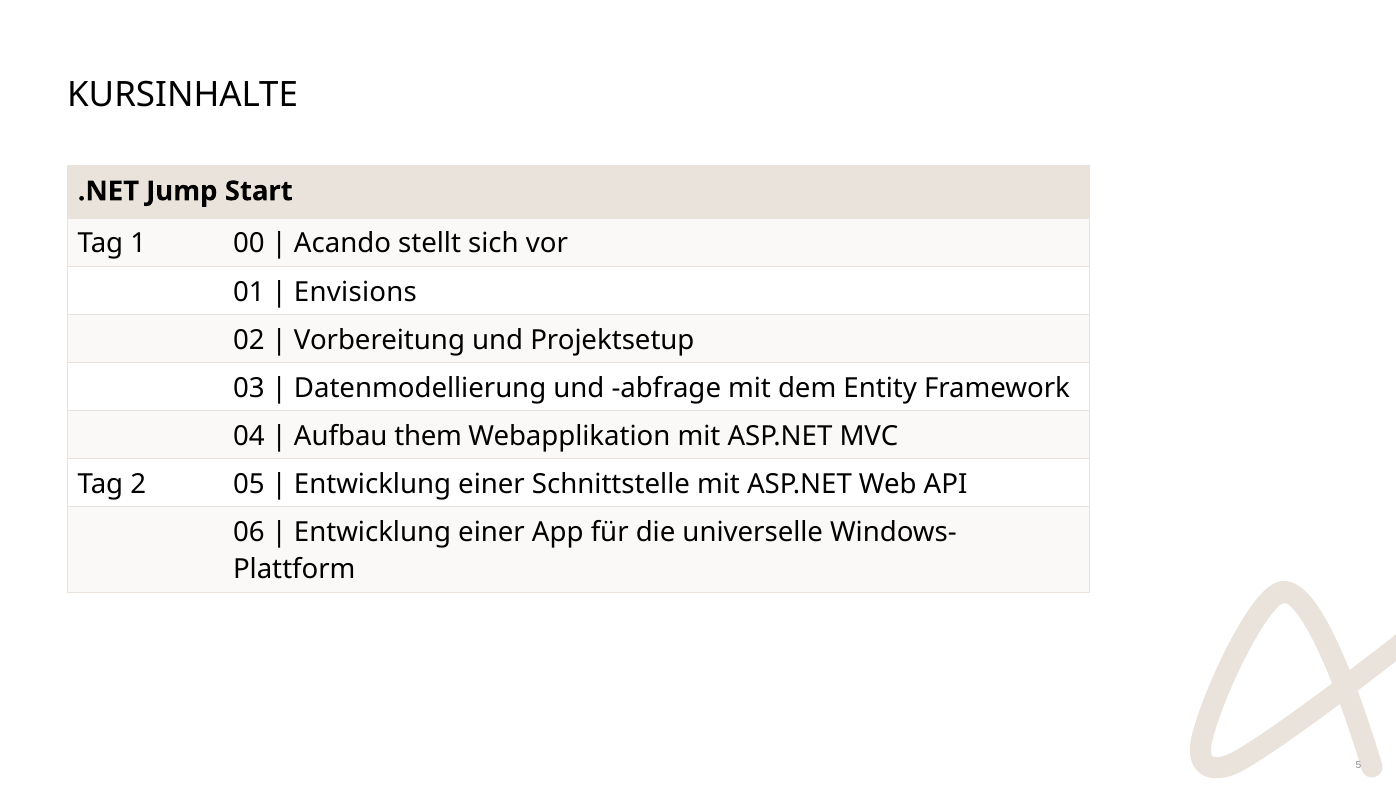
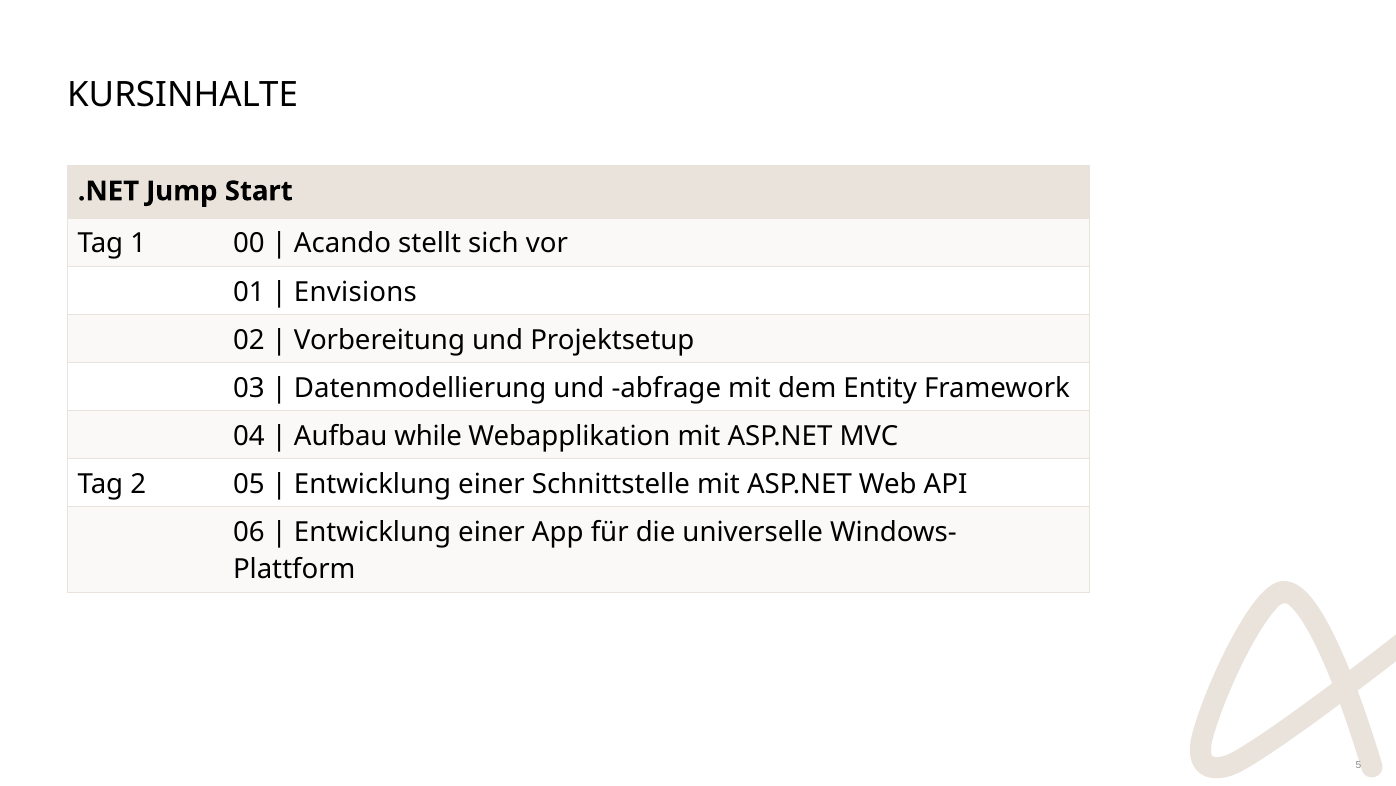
them: them -> while
